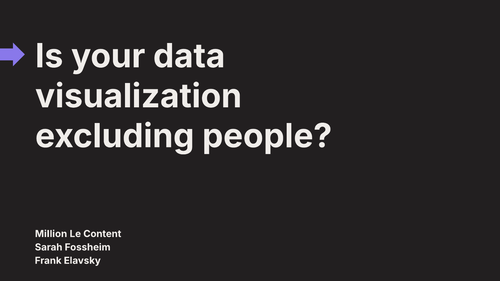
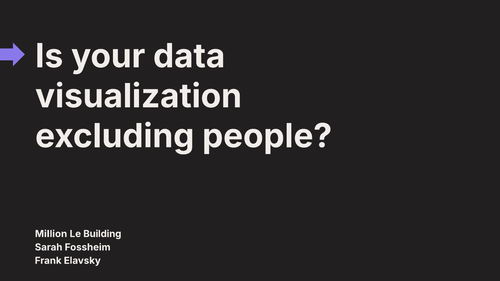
Content: Content -> Building
